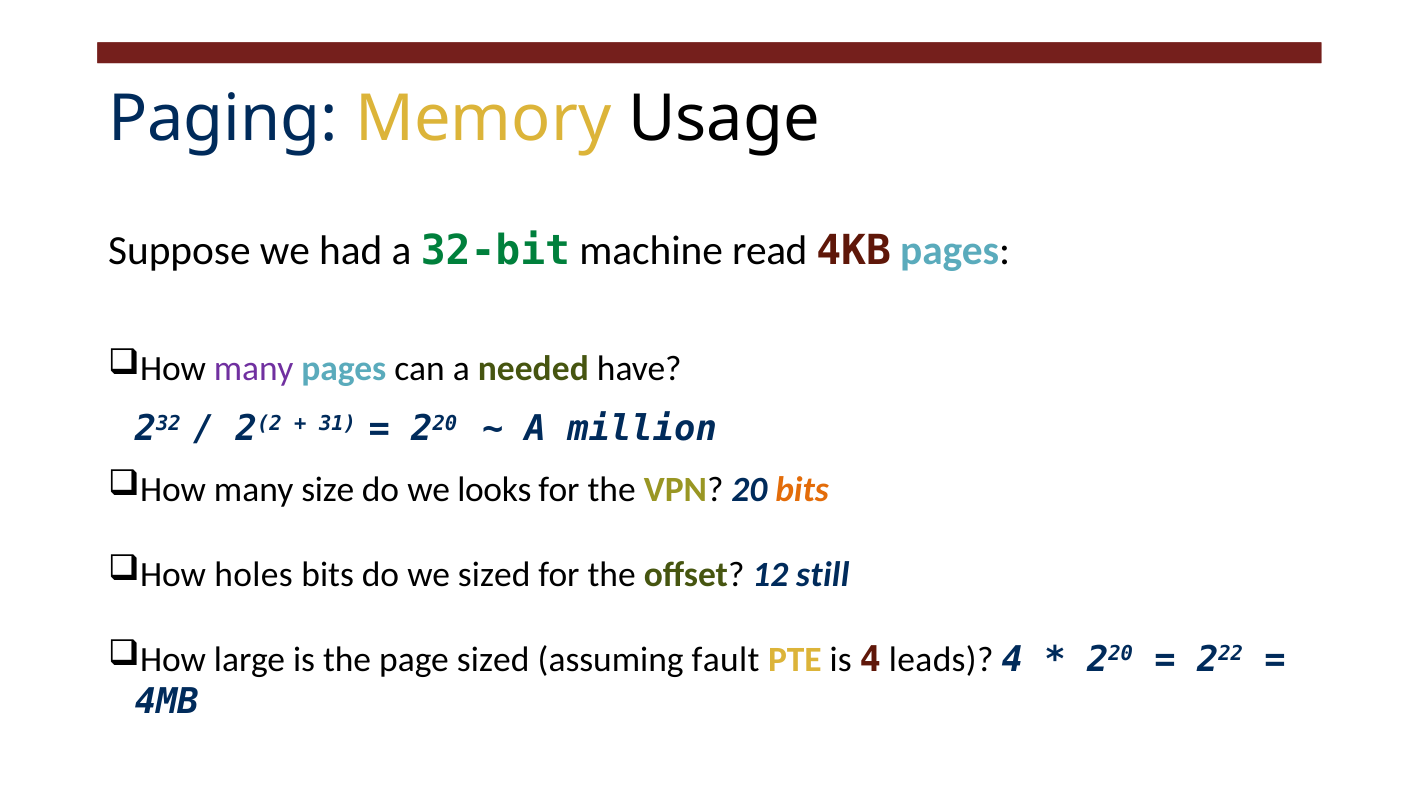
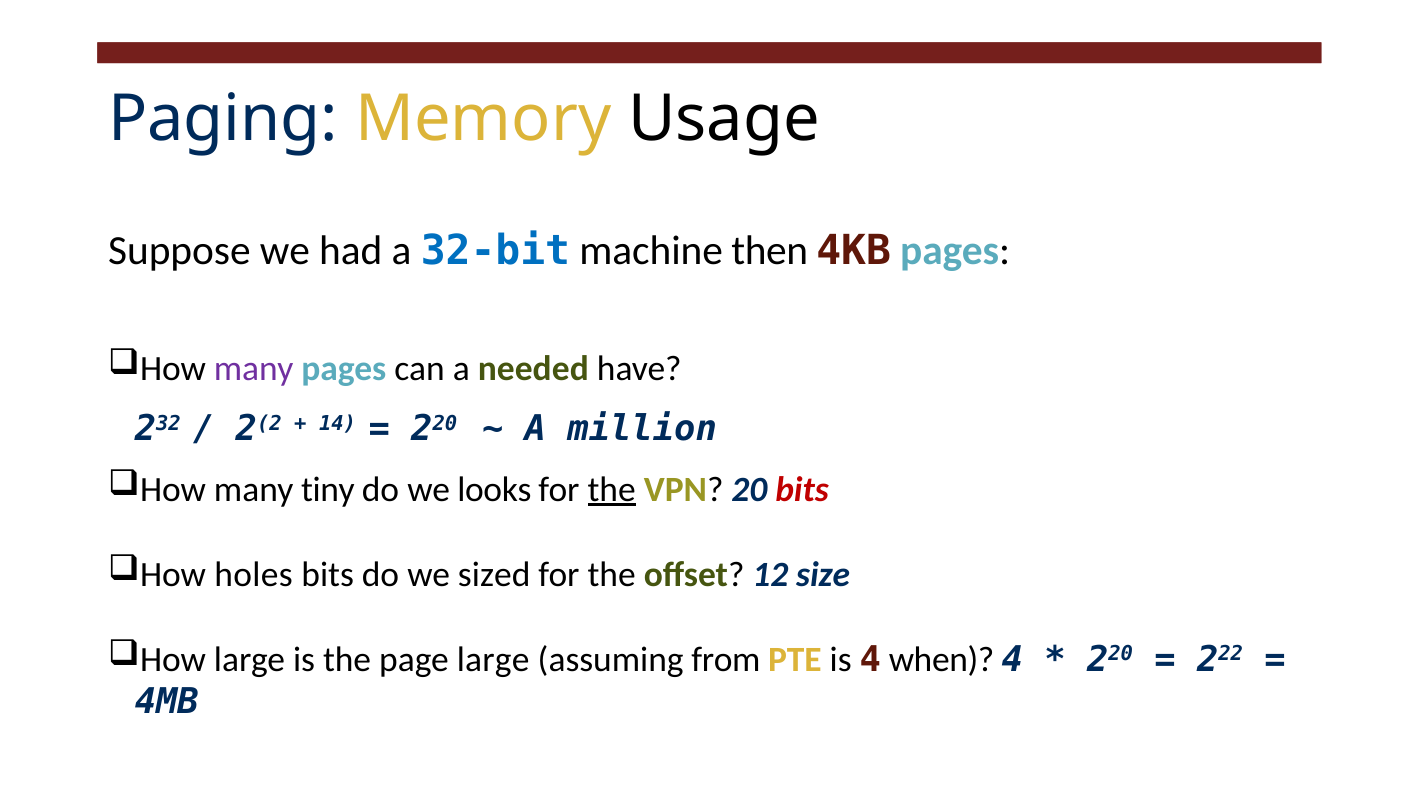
32-bit colour: green -> blue
read: read -> then
31: 31 -> 14
size: size -> tiny
the at (612, 489) underline: none -> present
bits at (802, 489) colour: orange -> red
still: still -> size
page sized: sized -> large
fault: fault -> from
leads: leads -> when
